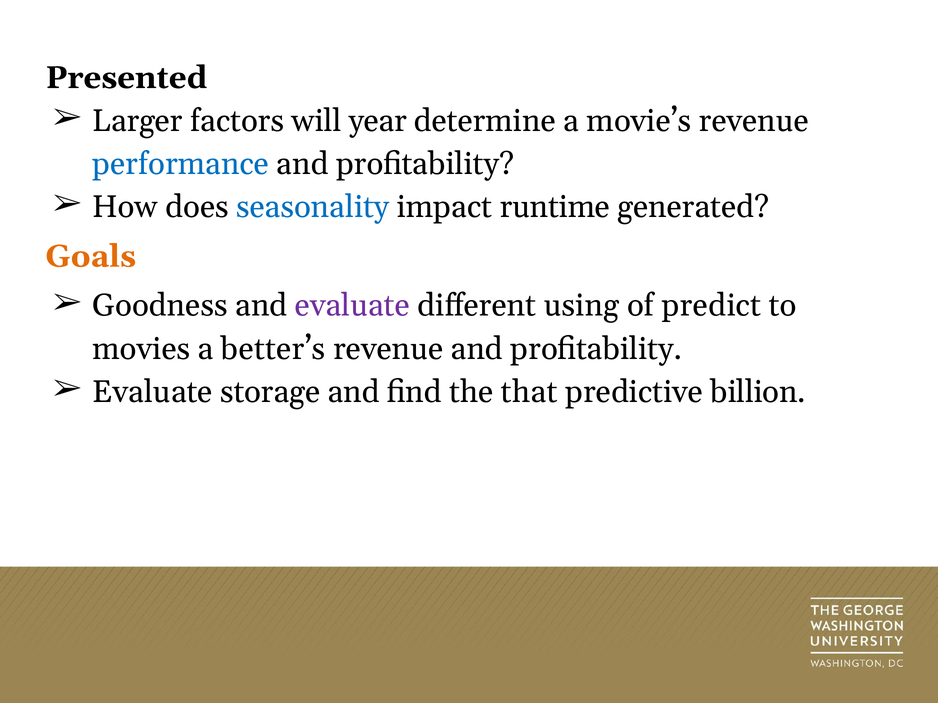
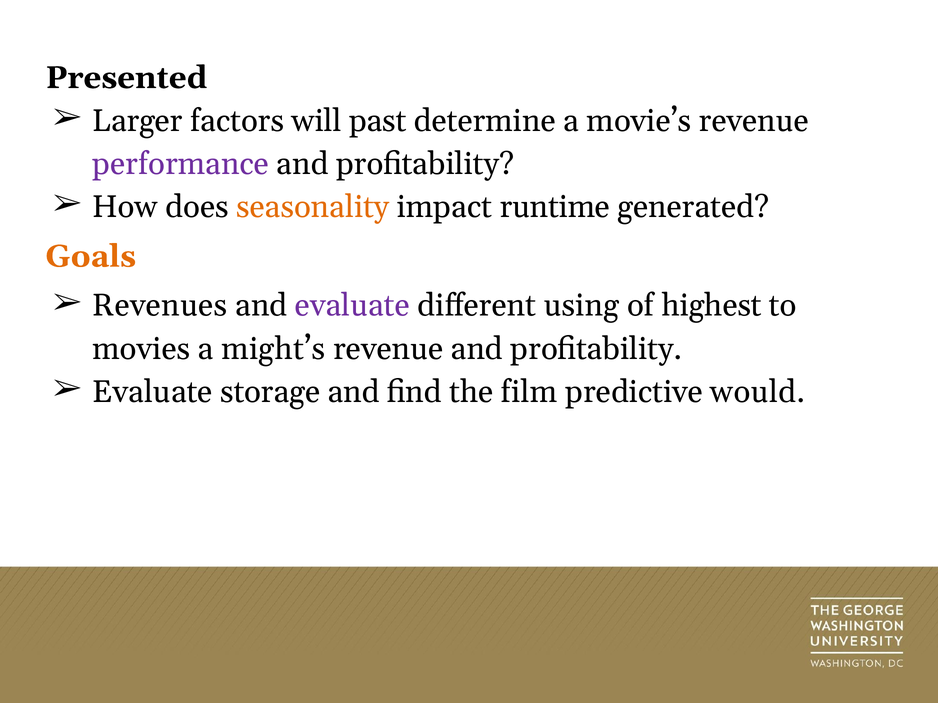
year: year -> past
performance colour: blue -> purple
seasonality colour: blue -> orange
Goodness: Goodness -> Revenues
predict: predict -> highest
better’s: better’s -> might’s
that: that -> film
billion: billion -> would
